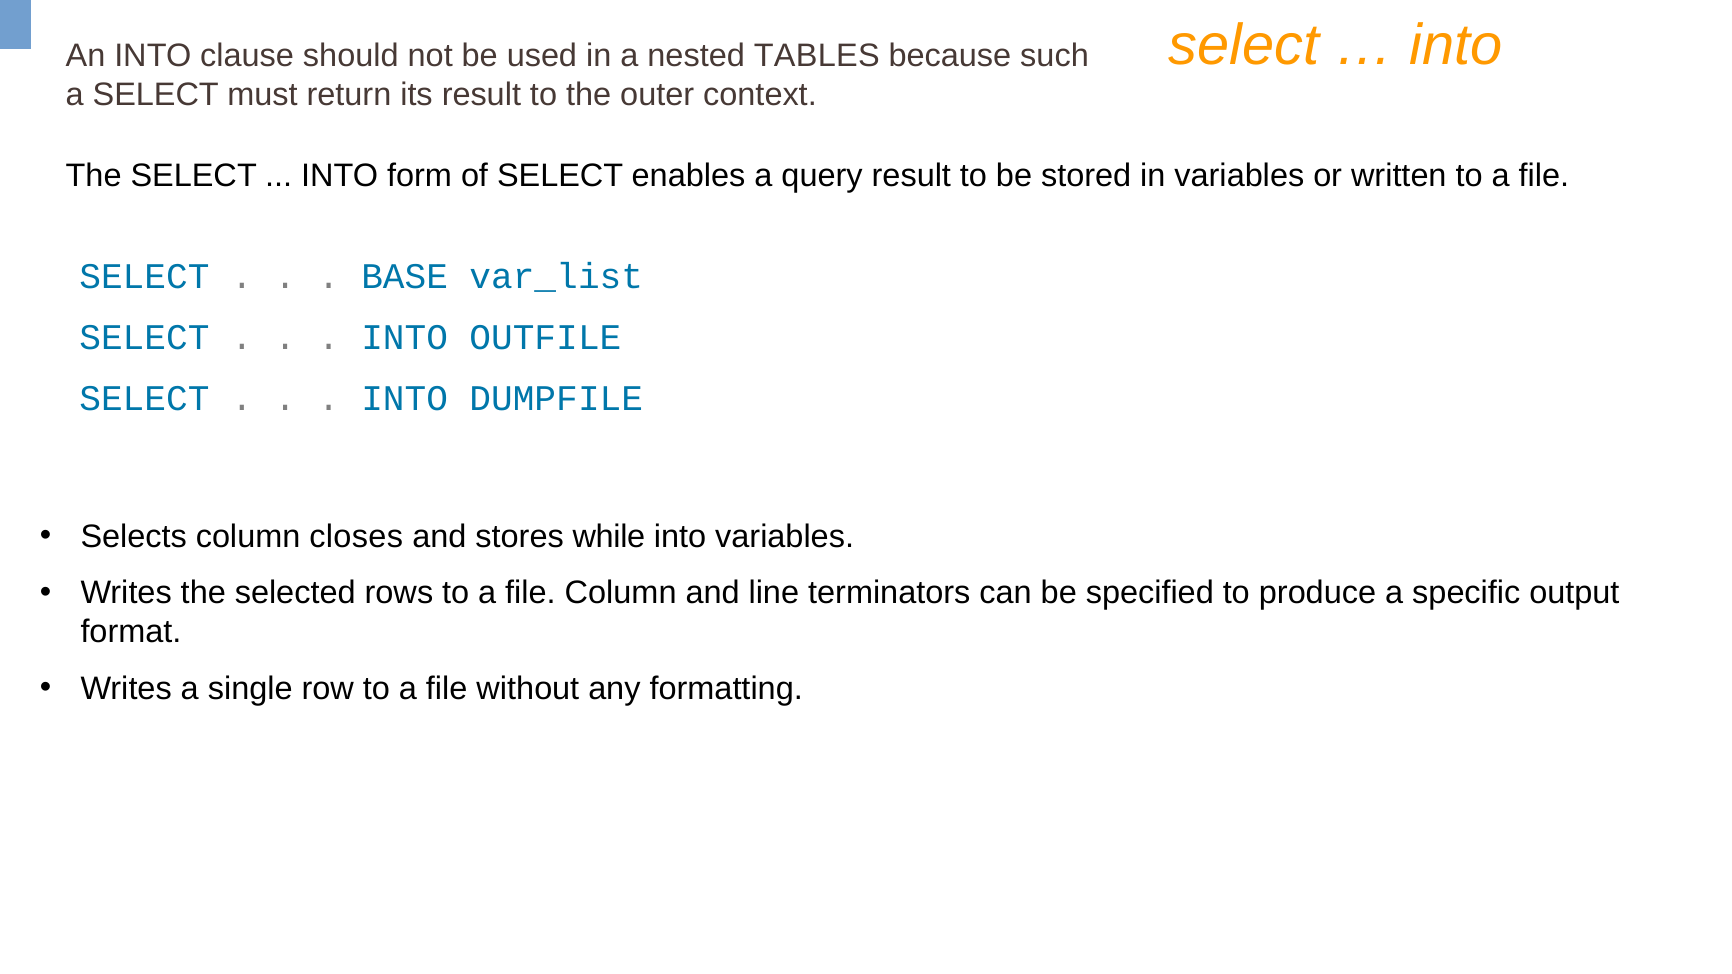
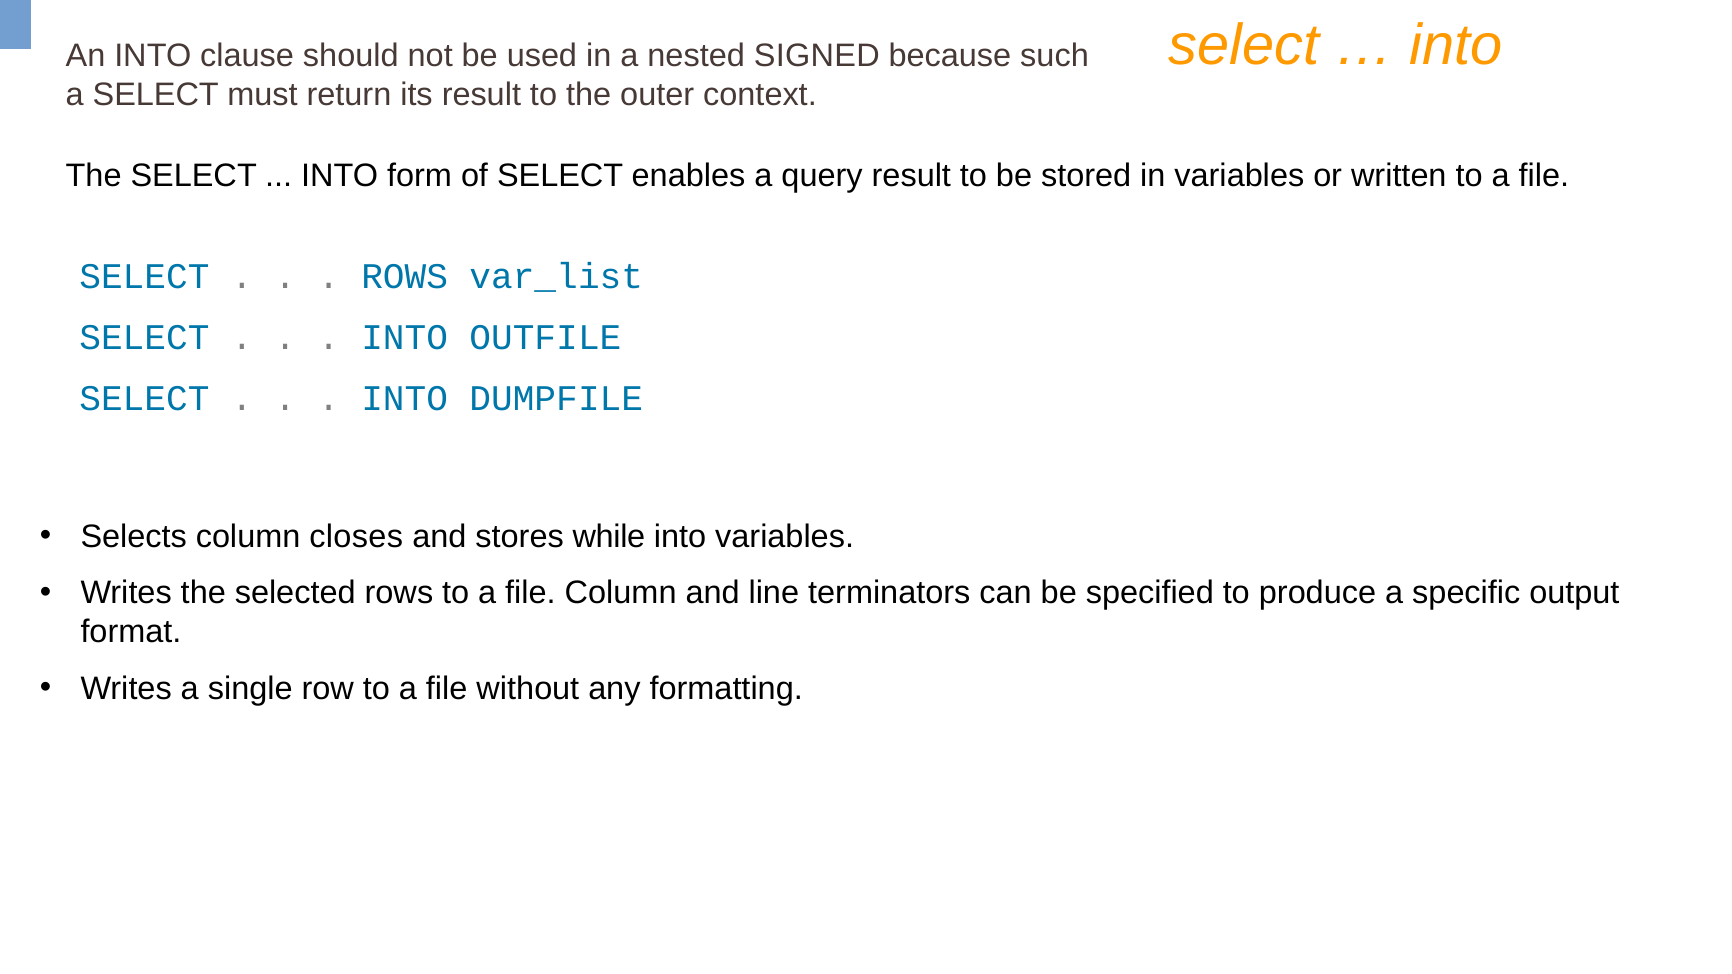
TABLES: TABLES -> SIGNED
BASE at (405, 277): BASE -> ROWS
